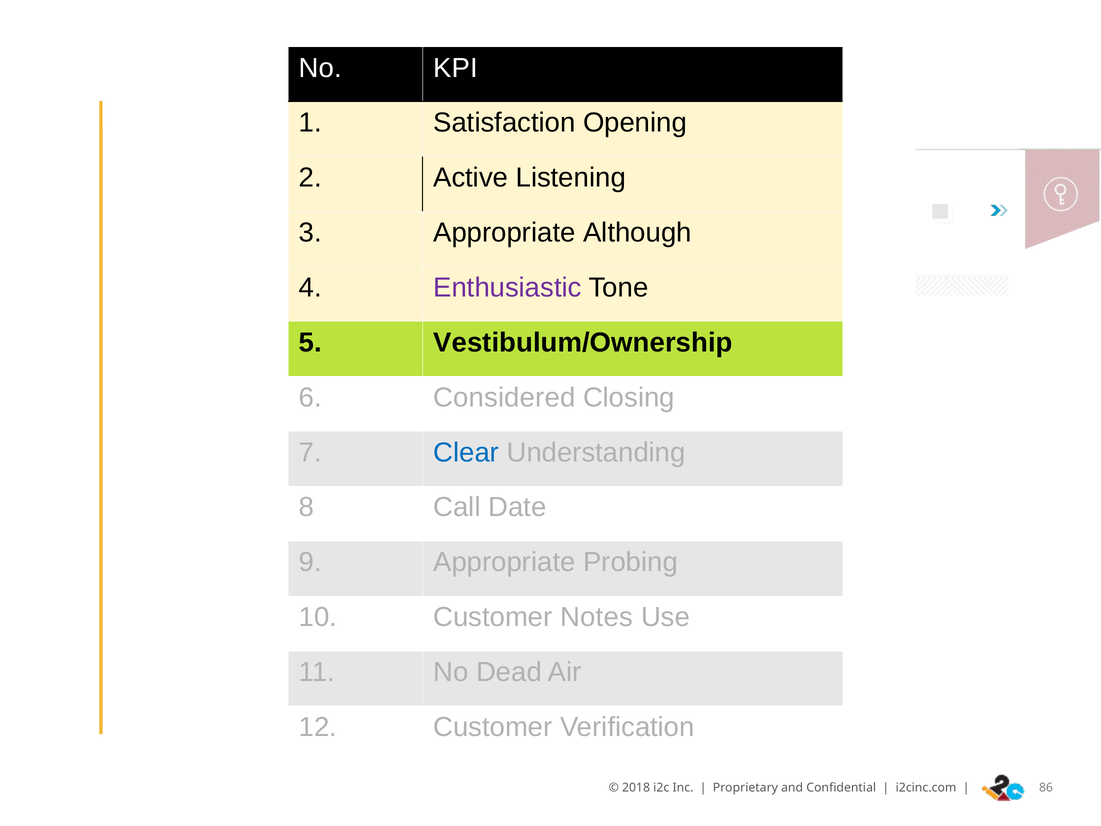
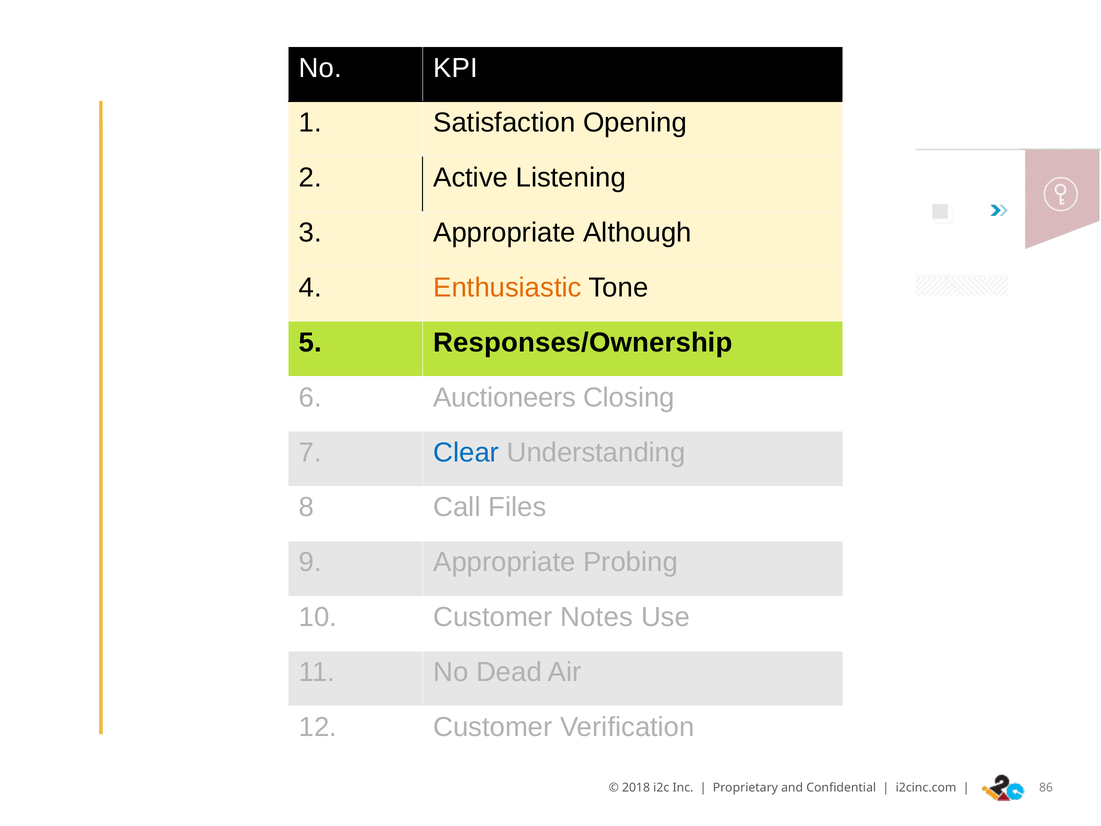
Enthusiastic colour: purple -> orange
Vestibulum/Ownership: Vestibulum/Ownership -> Responses/Ownership
Considered: Considered -> Auctioneers
Date: Date -> Files
